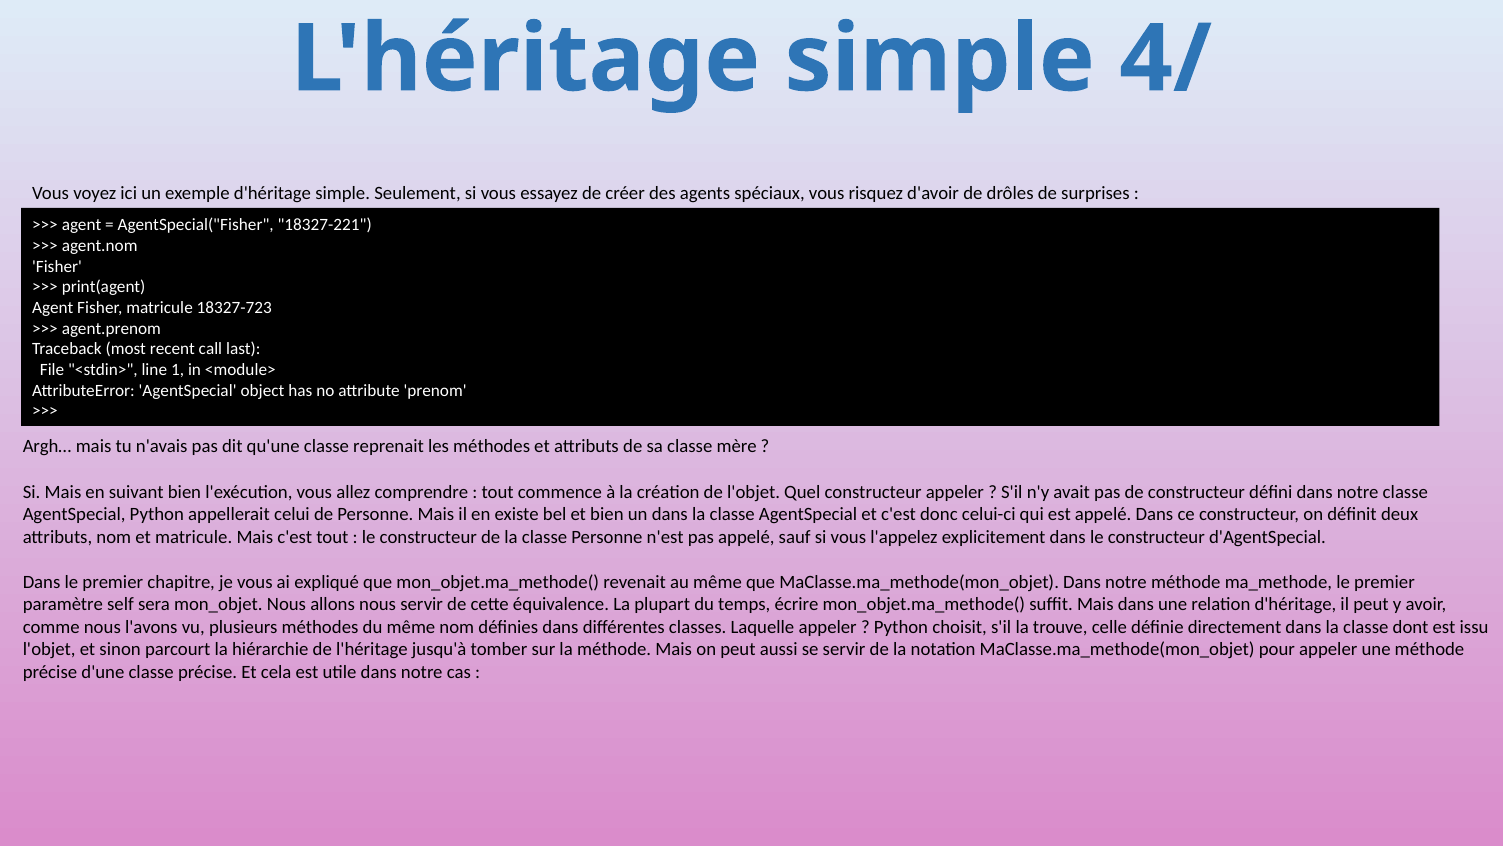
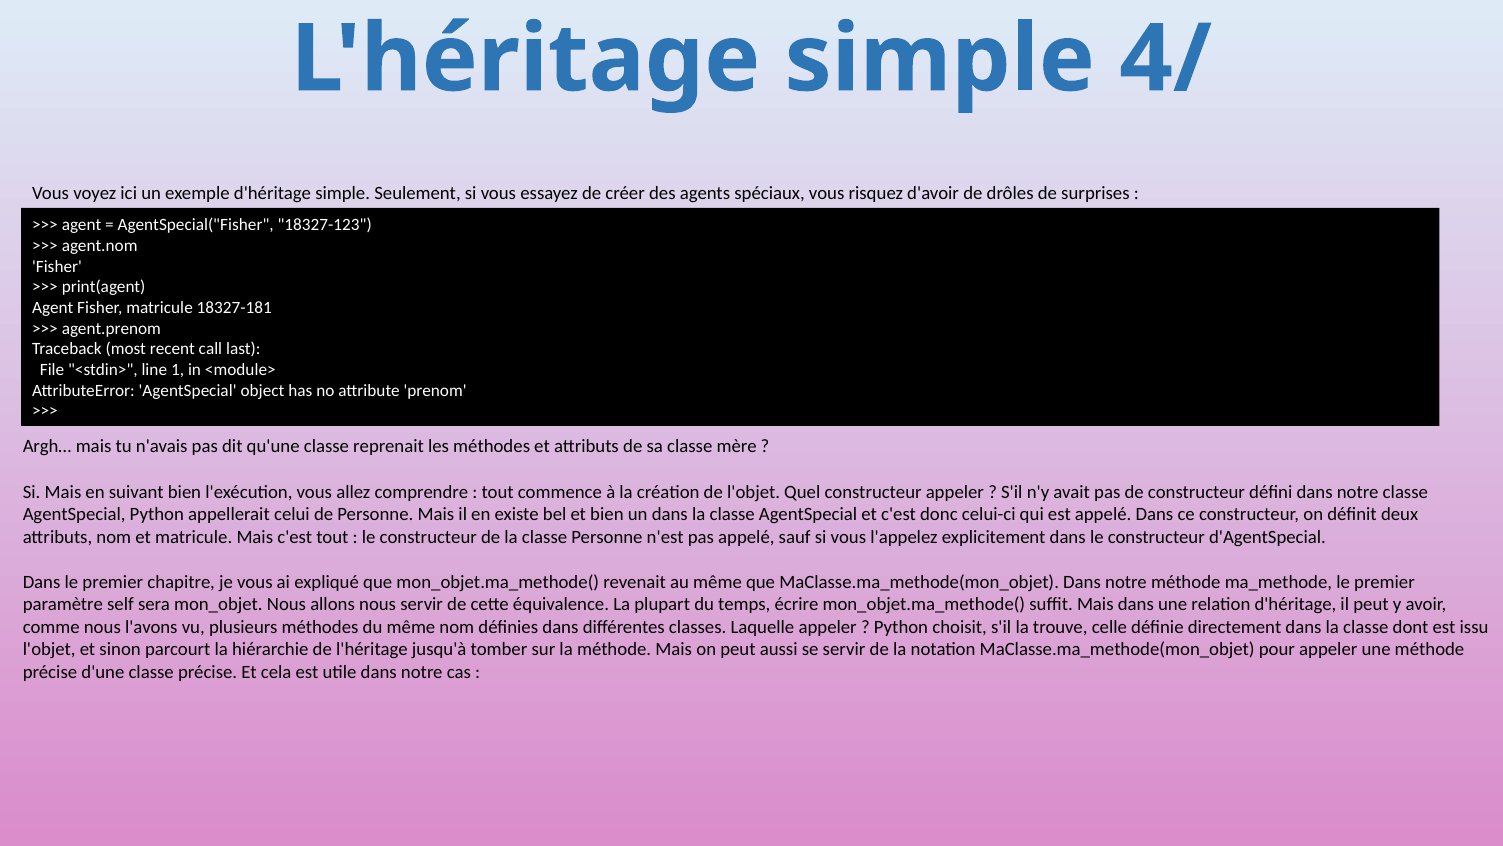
18327-221: 18327-221 -> 18327-123
18327-723: 18327-723 -> 18327-181
